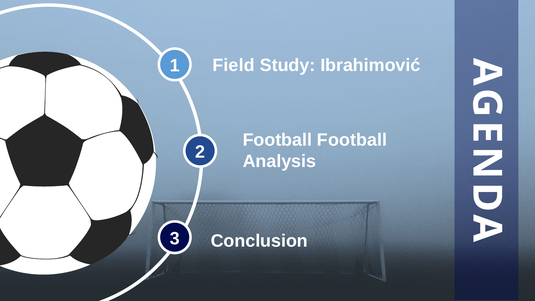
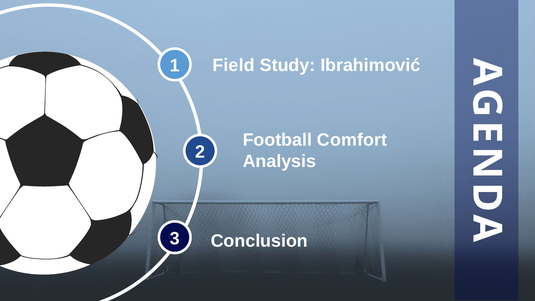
Football Football: Football -> Comfort
